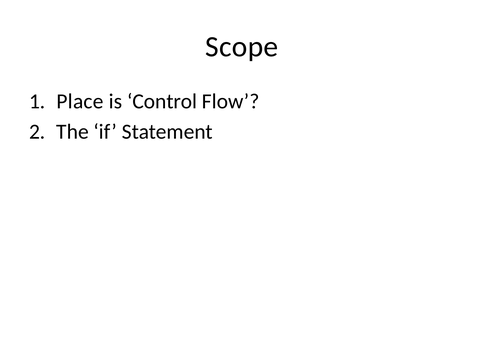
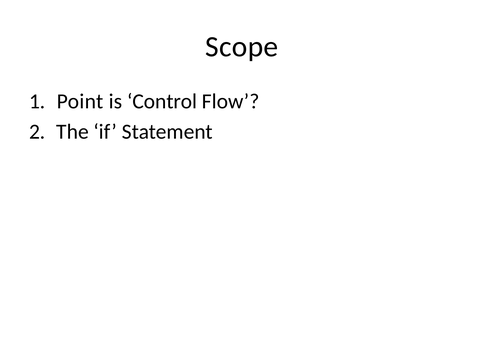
Place: Place -> Point
